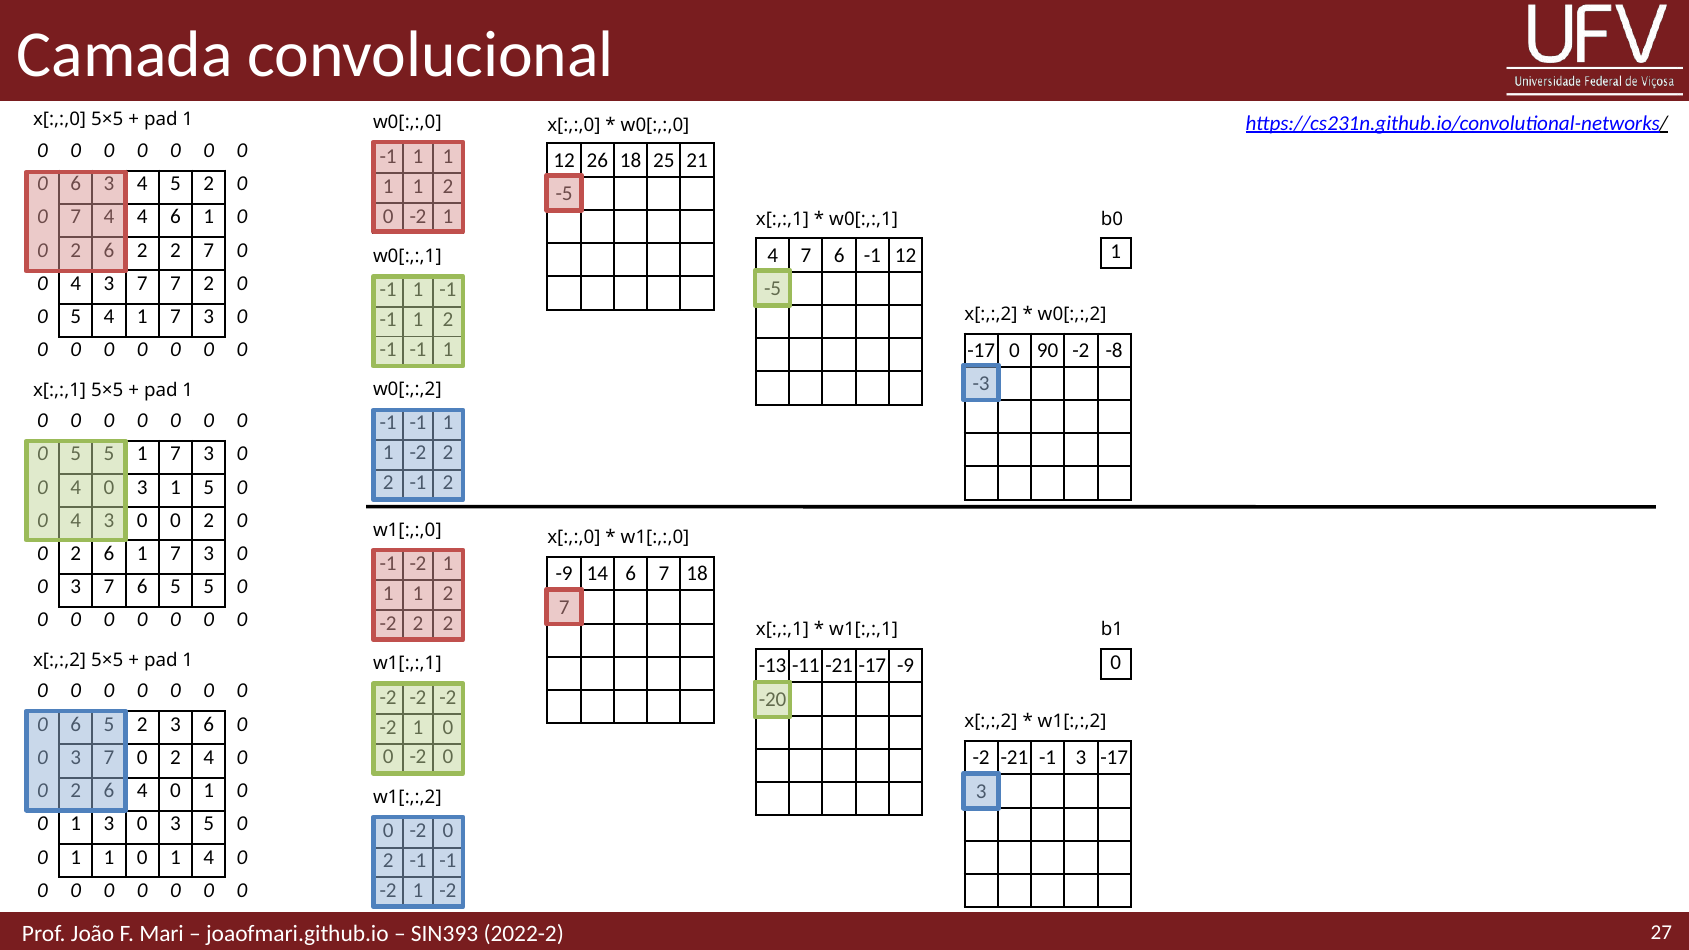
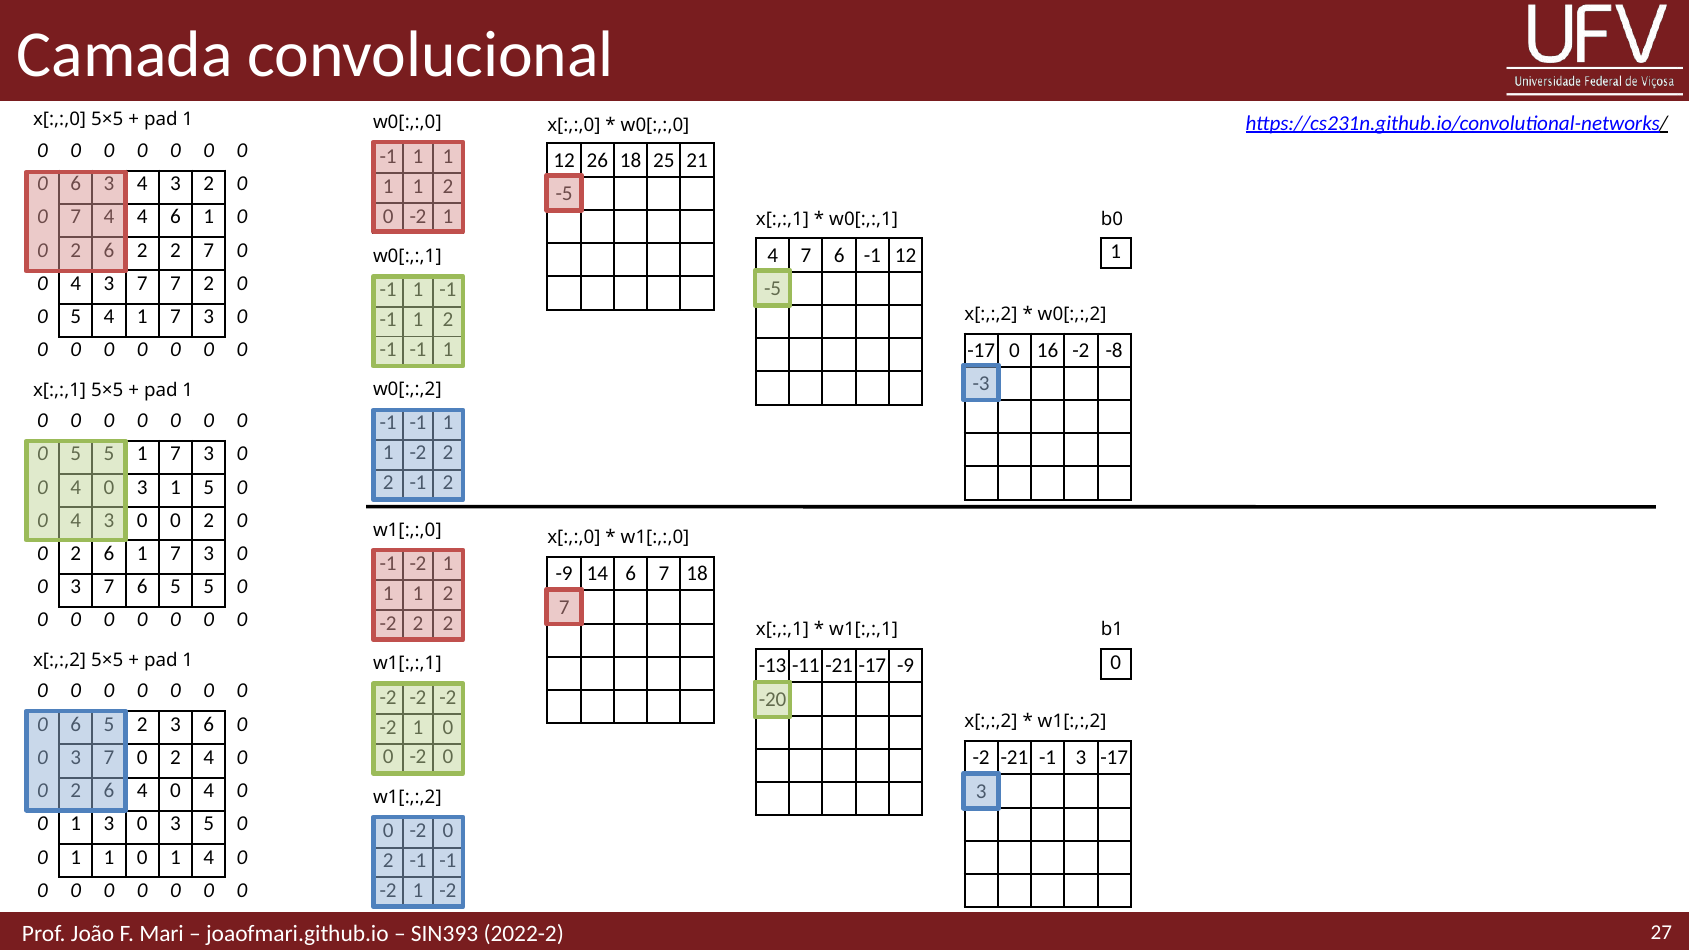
5 at (175, 184): 5 -> 3
90: 90 -> 16
4 0 1: 1 -> 4
